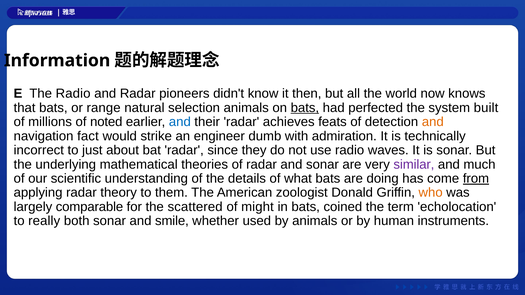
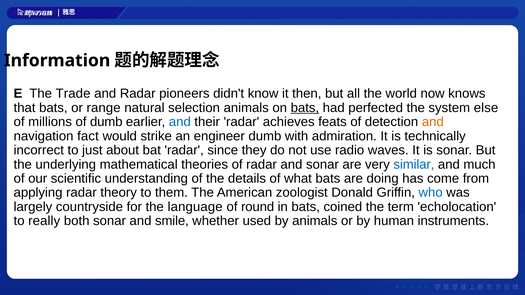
The Radio: Radio -> Trade
built: built -> else
of noted: noted -> dumb
similar colour: purple -> blue
from underline: present -> none
who colour: orange -> blue
comparable: comparable -> countryside
scattered: scattered -> language
might: might -> round
